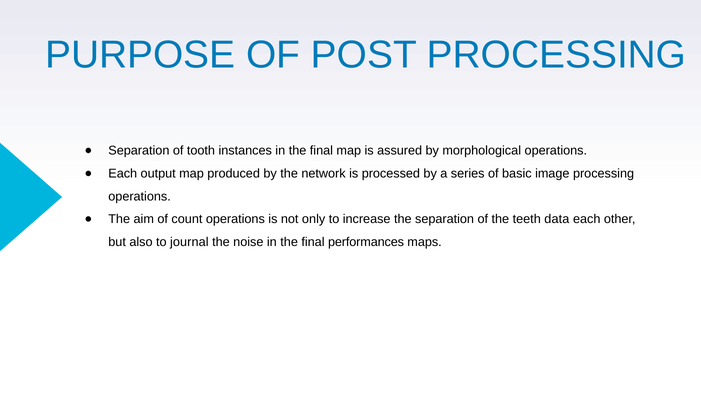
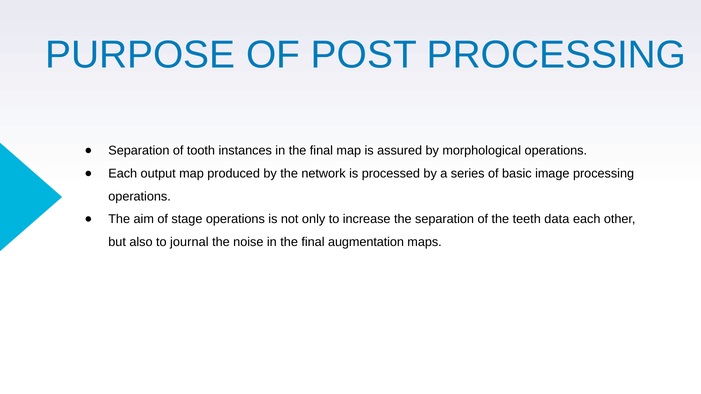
count: count -> stage
performances: performances -> augmentation
